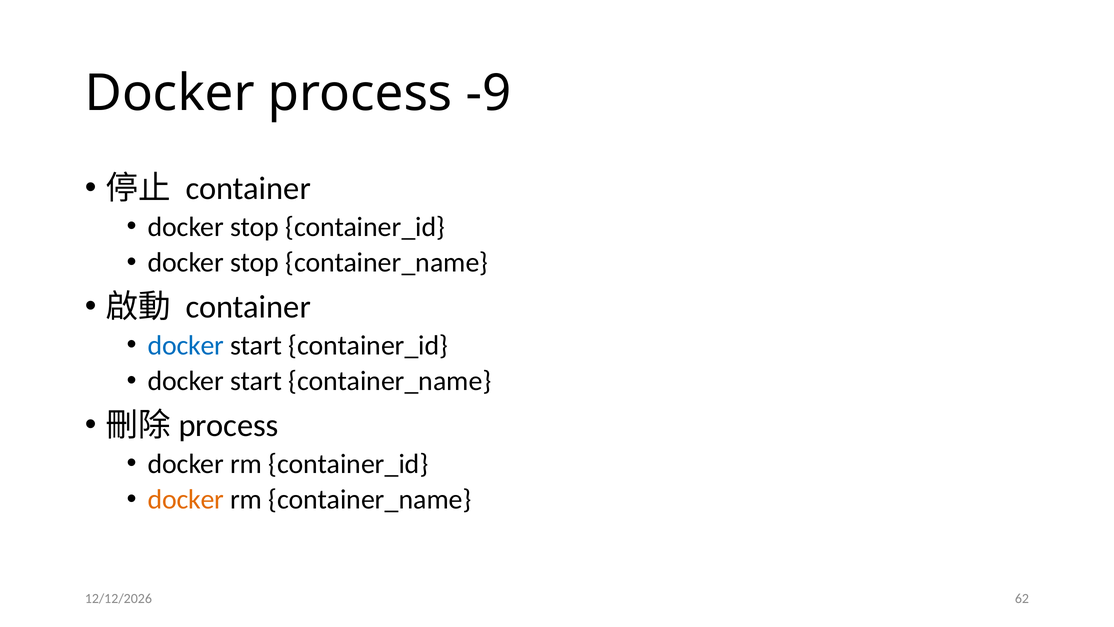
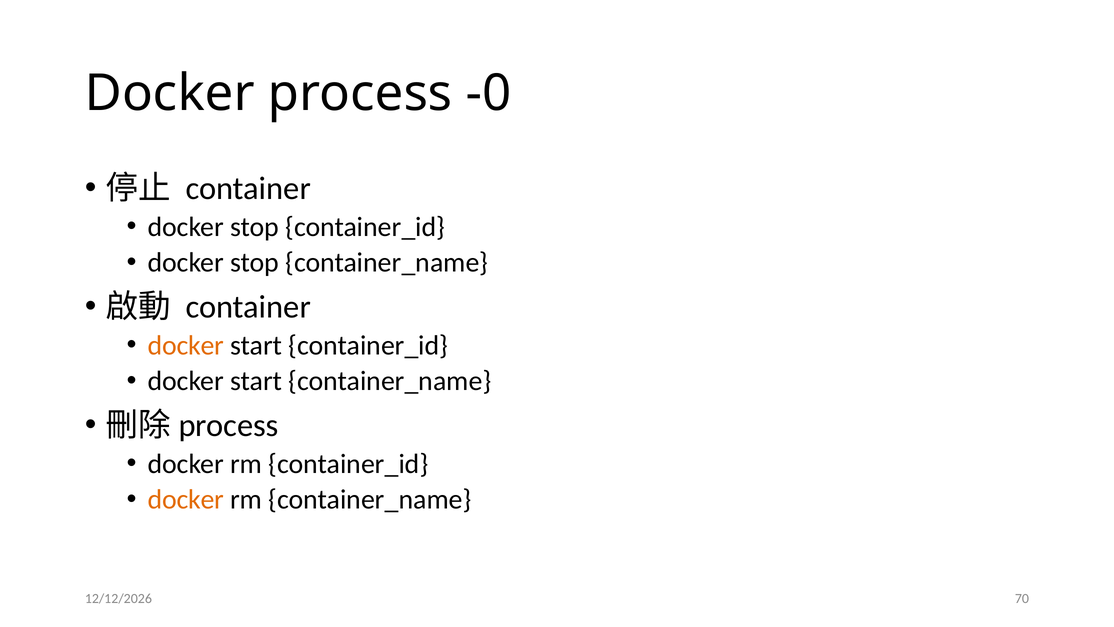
-9: -9 -> -0
docker at (186, 345) colour: blue -> orange
62: 62 -> 70
